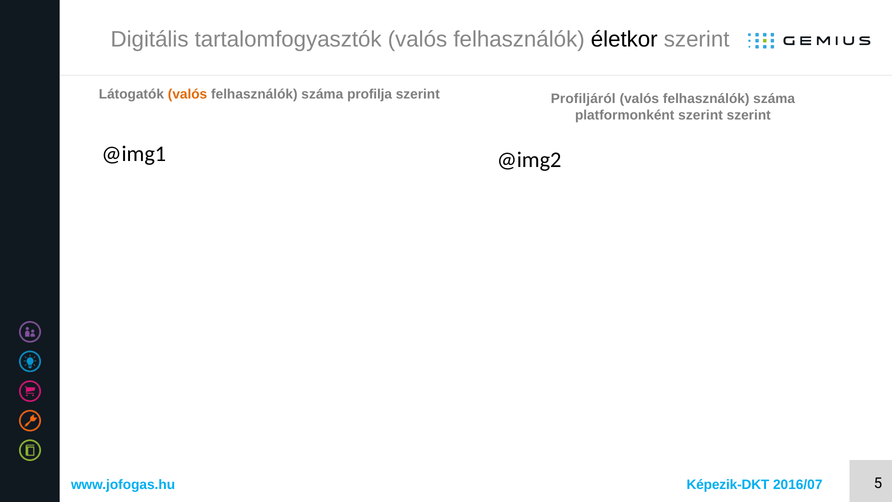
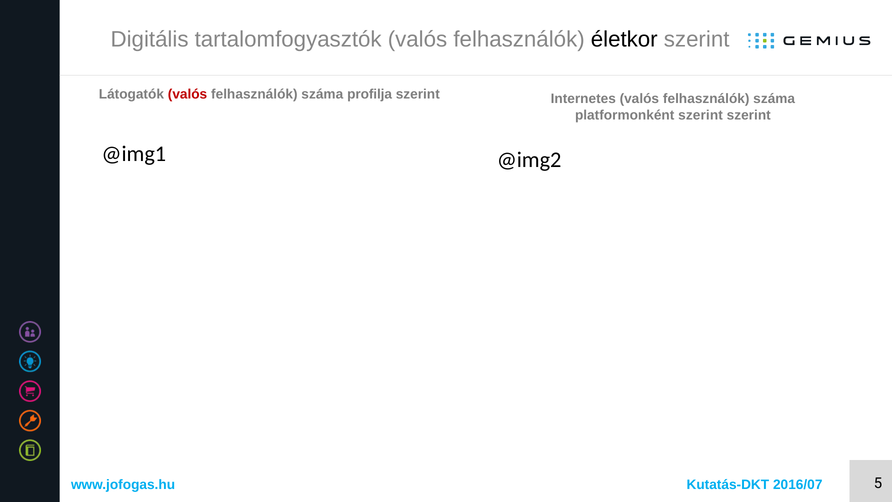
valós at (188, 94) colour: orange -> red
Profiljáról: Profiljáról -> Internetes
Képezik-DKT: Képezik-DKT -> Kutatás-DKT
